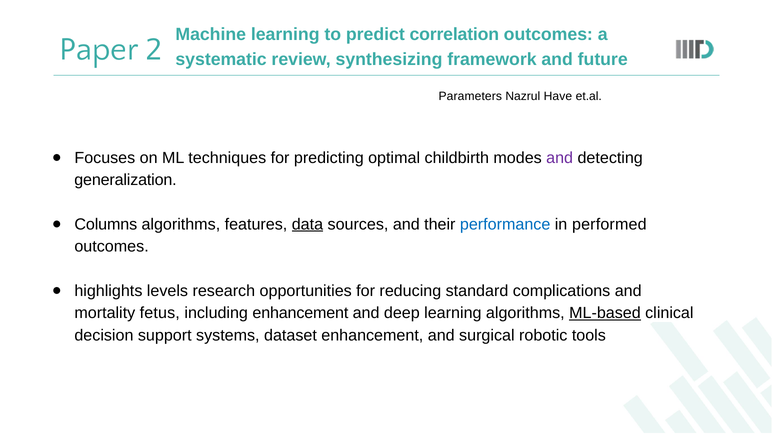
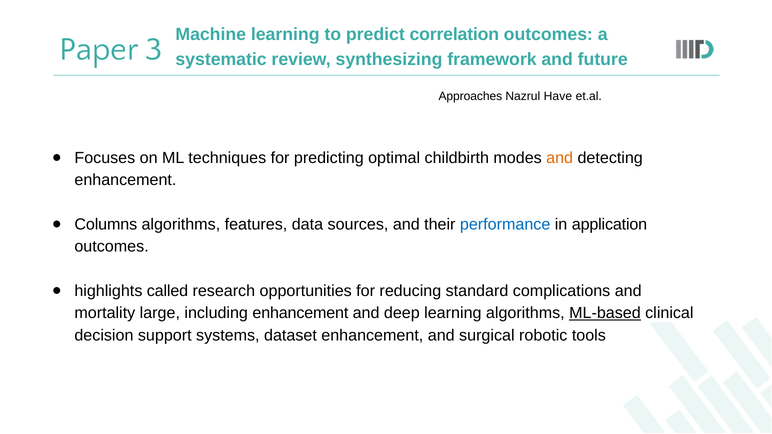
2: 2 -> 3
Parameters: Parameters -> Approaches
and at (560, 158) colour: purple -> orange
generalization at (125, 180): generalization -> enhancement
data underline: present -> none
performed: performed -> application
levels: levels -> called
fetus: fetus -> large
